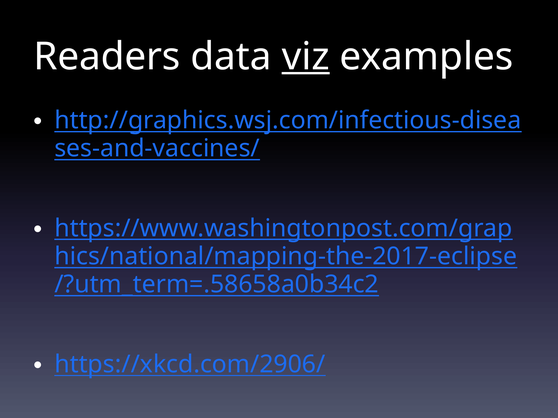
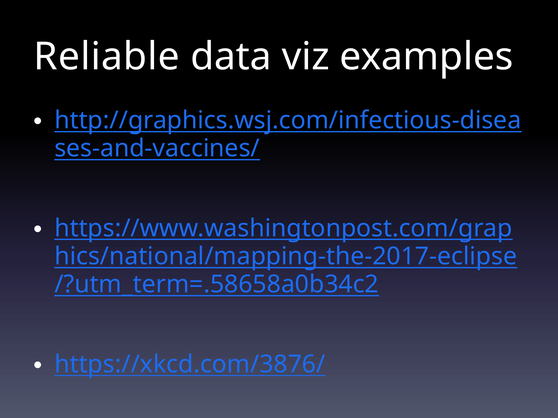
Readers: Readers -> Reliable
viz underline: present -> none
https://xkcd.com/2906/: https://xkcd.com/2906/ -> https://xkcd.com/3876/
